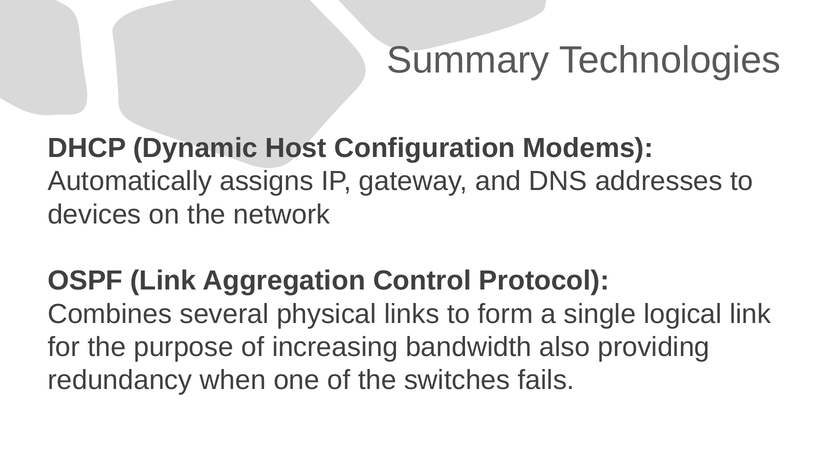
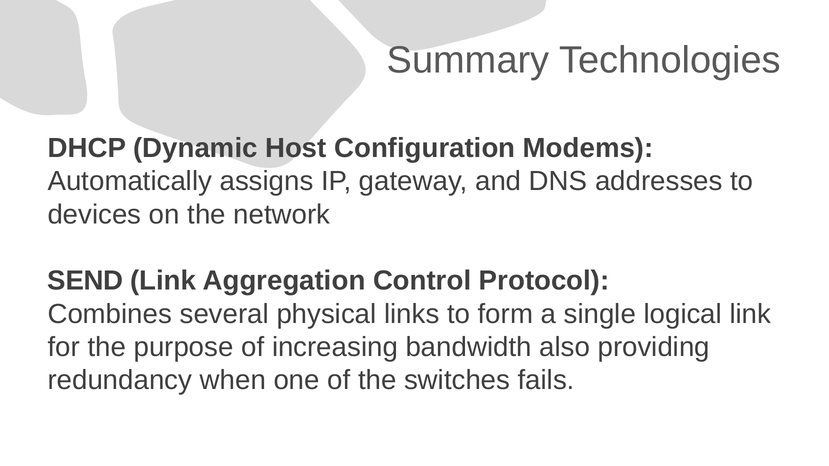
OSPF: OSPF -> SEND
